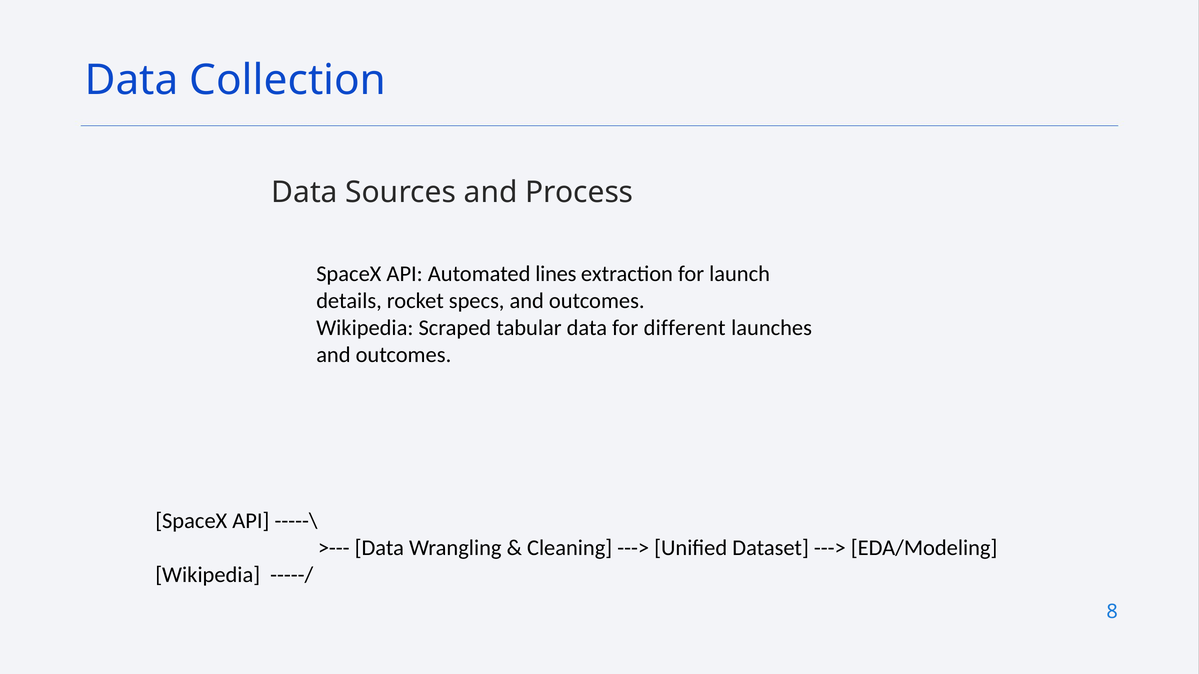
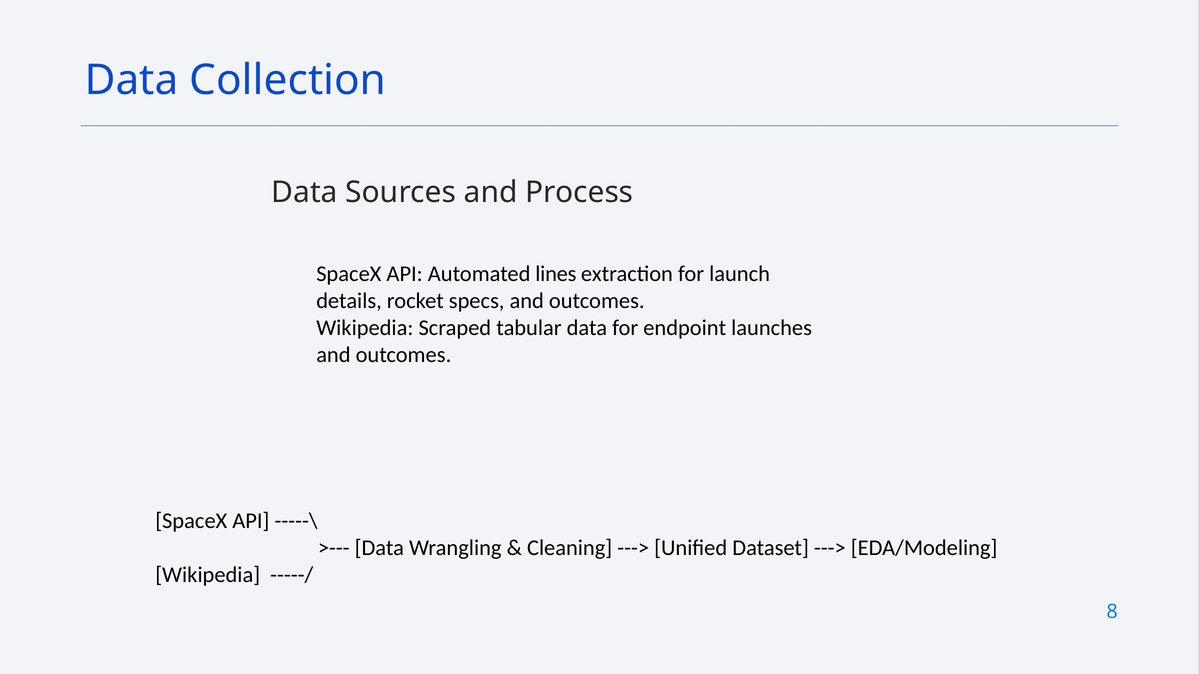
different: different -> endpoint
